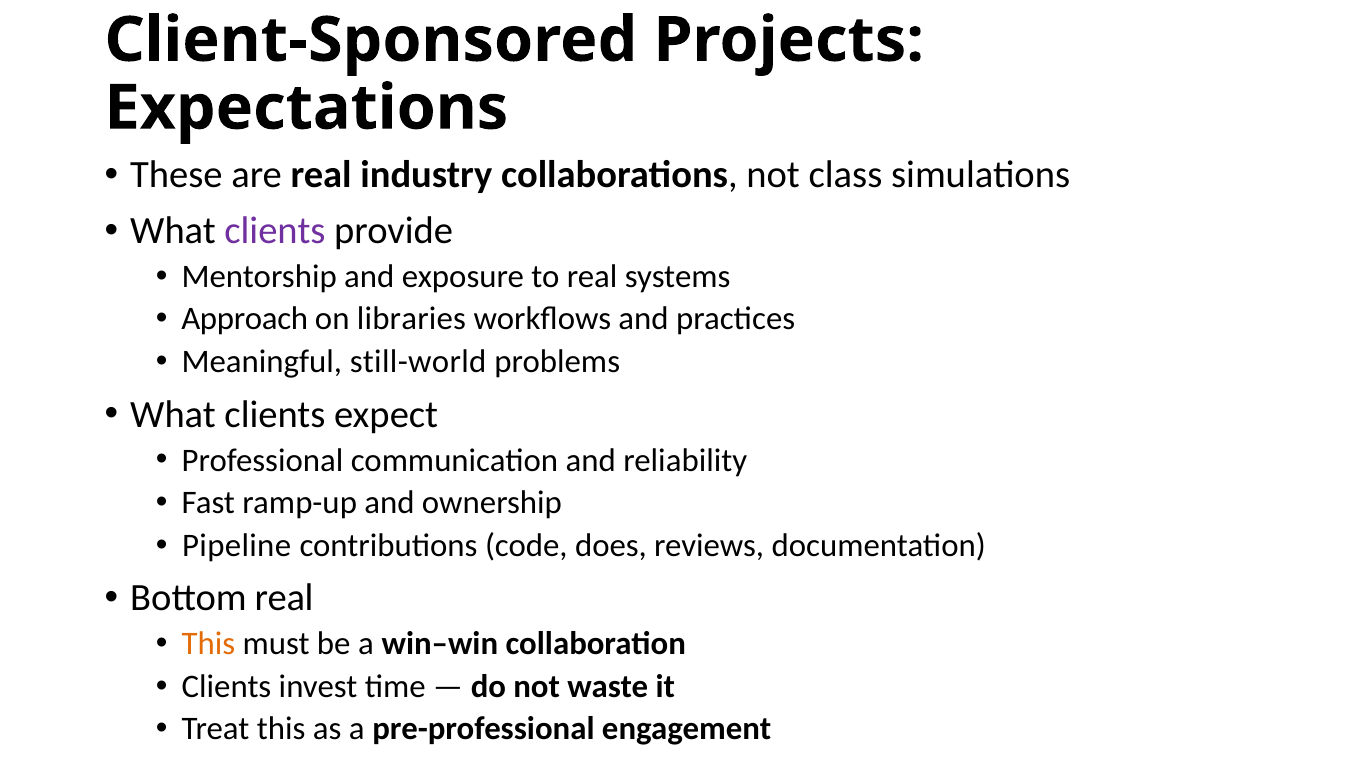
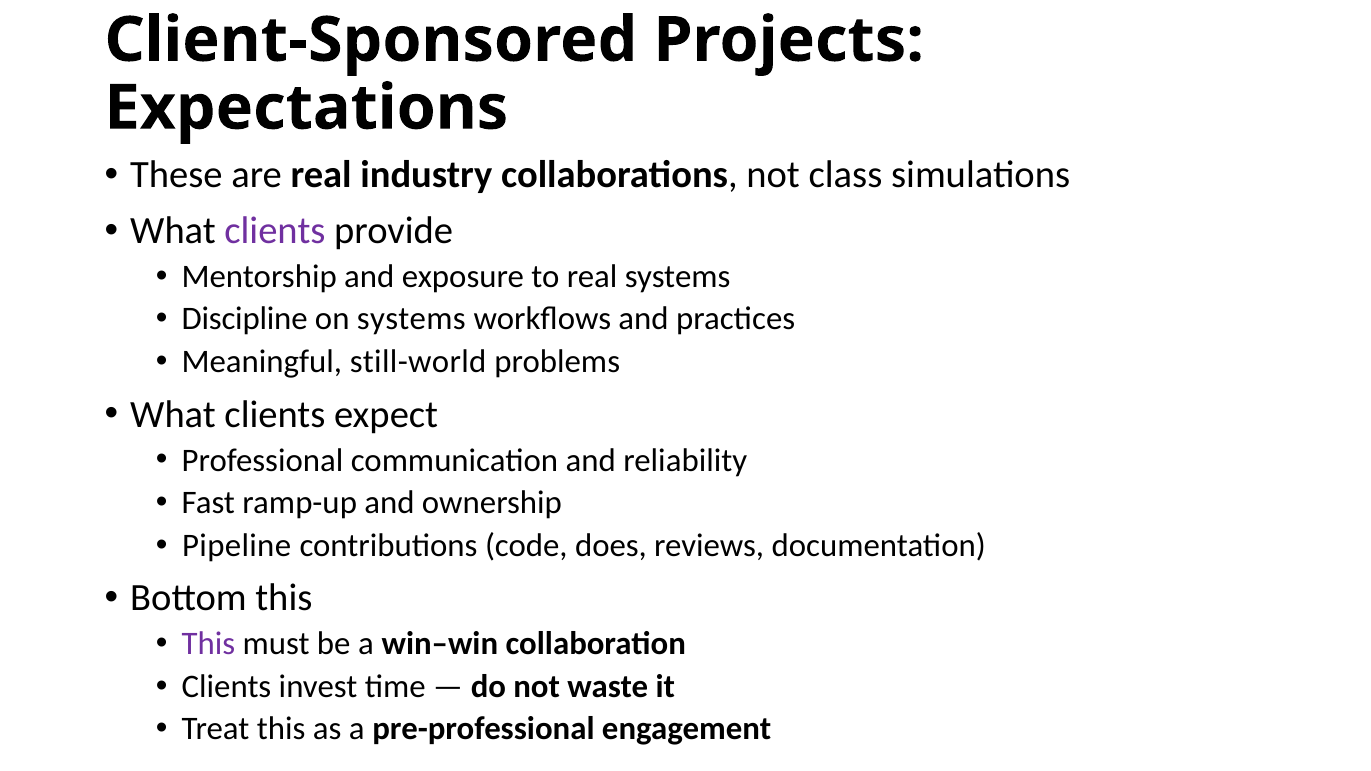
Approach: Approach -> Discipline
on libraries: libraries -> systems
Bottom real: real -> this
This at (208, 644) colour: orange -> purple
